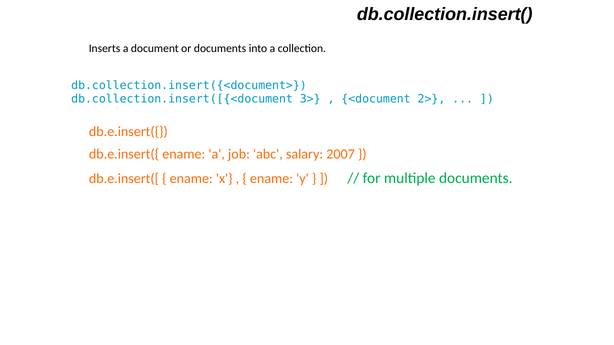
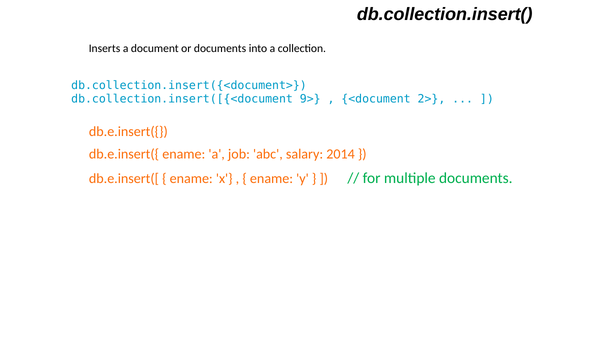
3>: 3> -> 9>
2007: 2007 -> 2014
